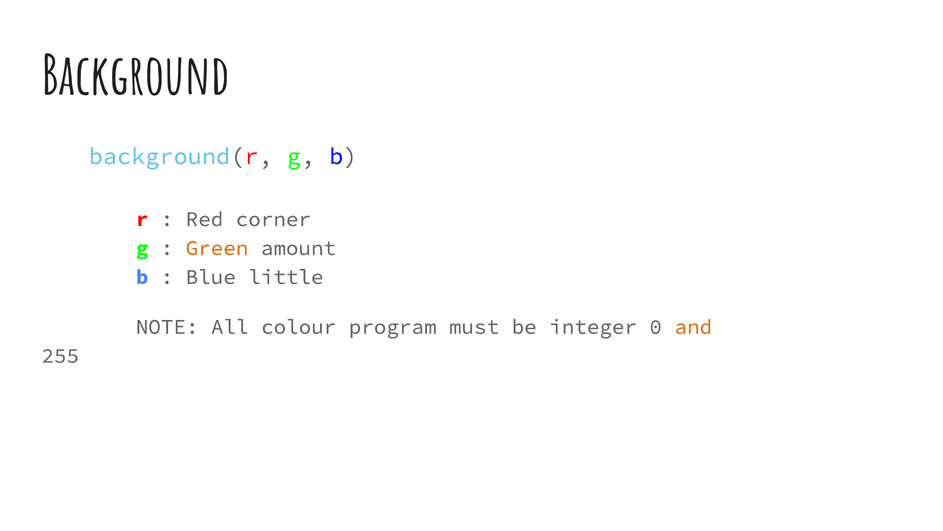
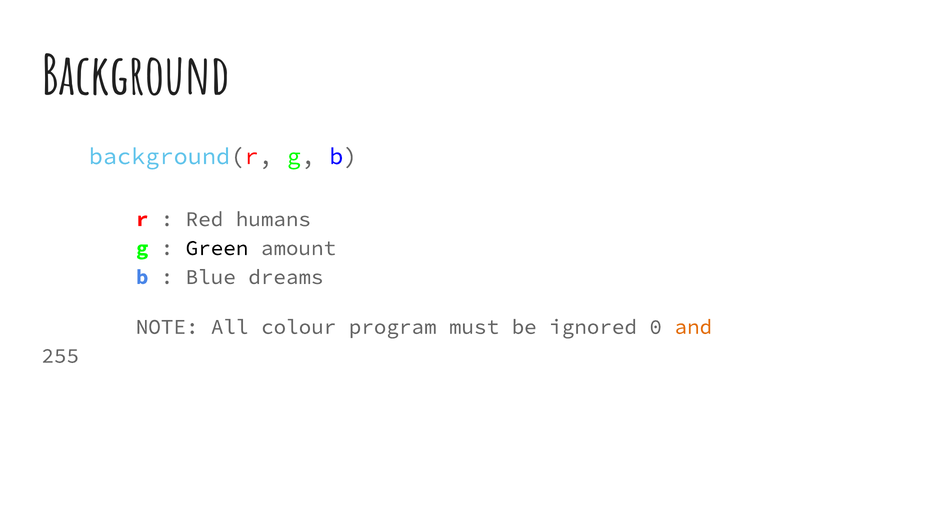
corner: corner -> humans
Green colour: orange -> black
little: little -> dreams
integer: integer -> ignored
